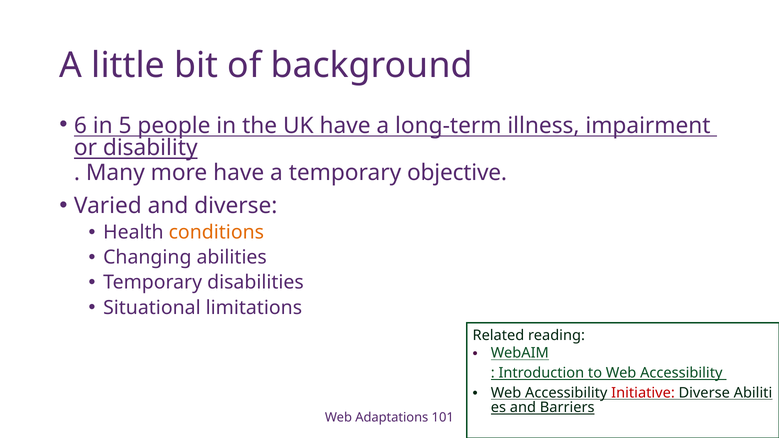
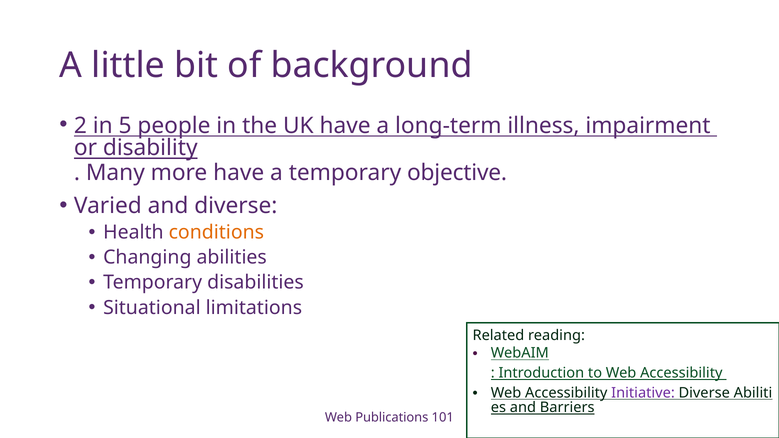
6: 6 -> 2
Initiative colour: red -> purple
Adaptations: Adaptations -> Publications
